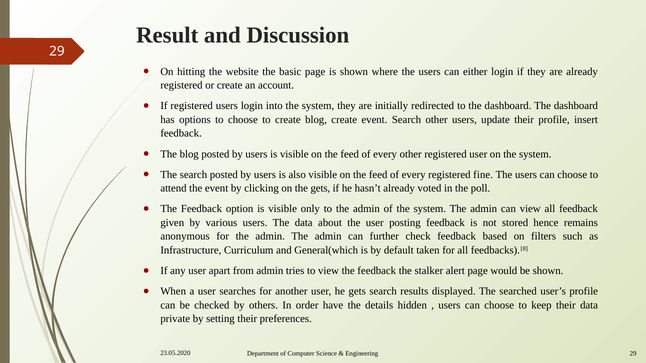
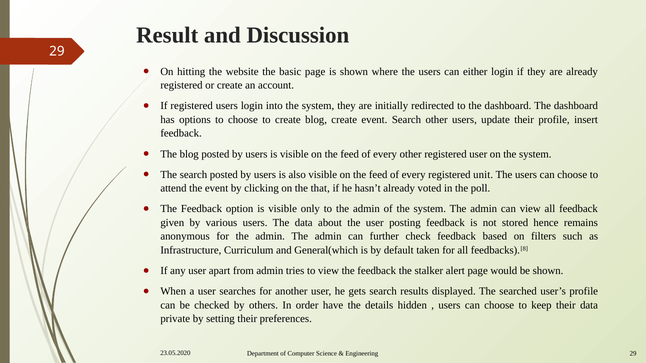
fine: fine -> unit
the gets: gets -> that
